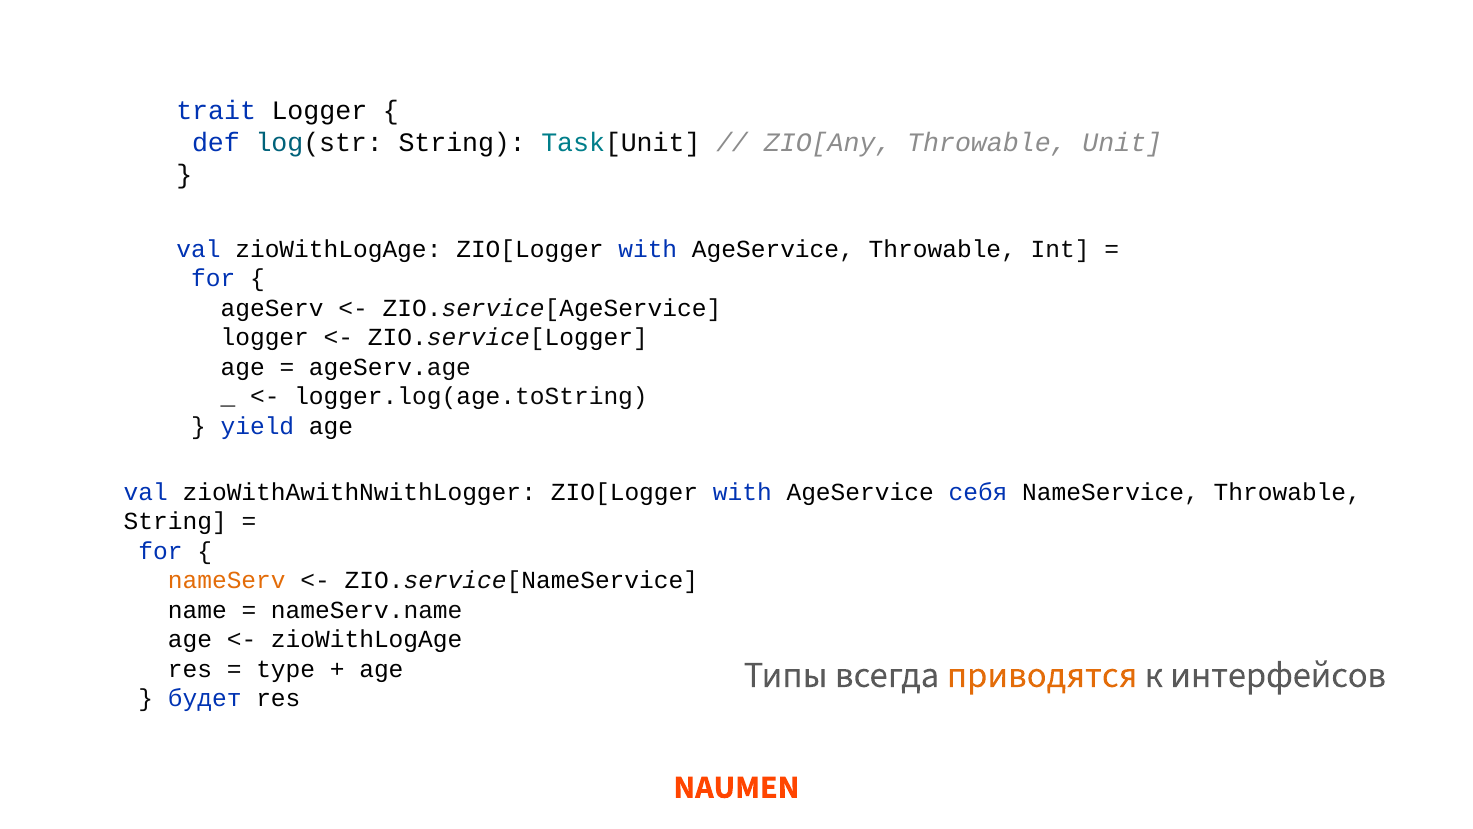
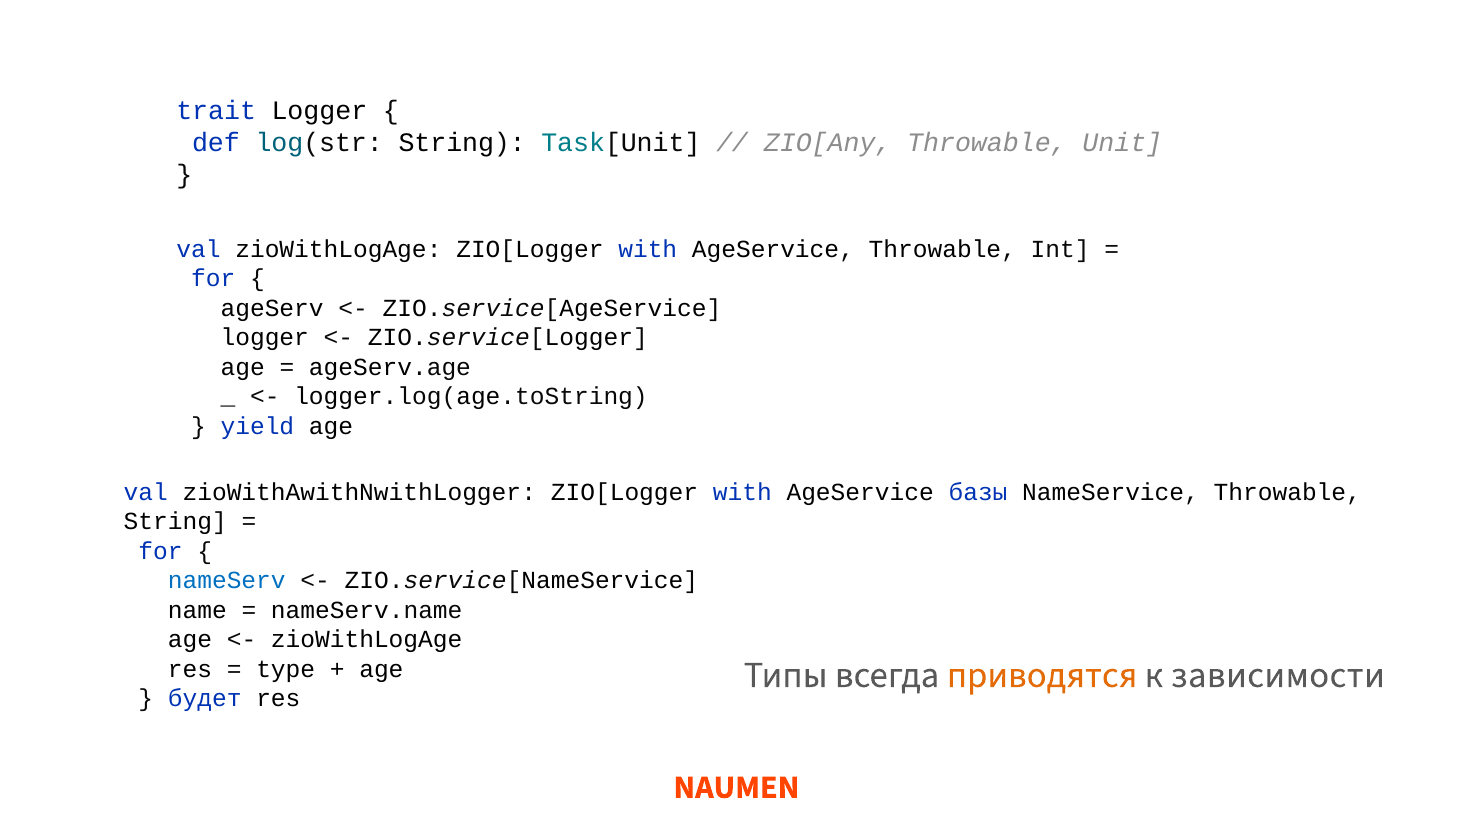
себя: себя -> базы
nameServ colour: orange -> blue
интерфейсов: интерфейсов -> зависимости
